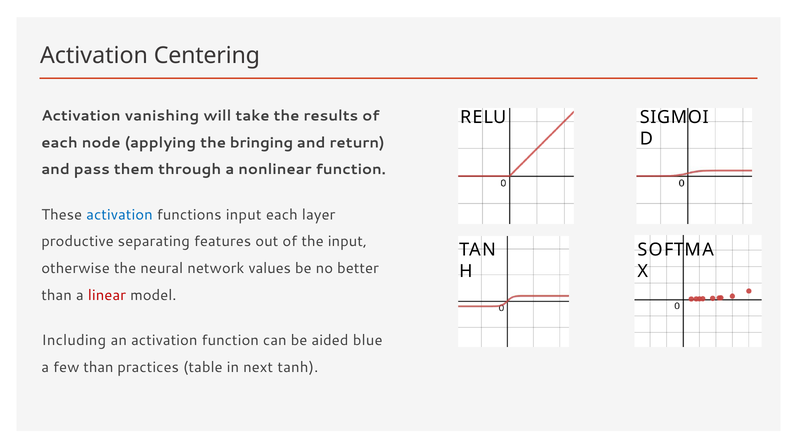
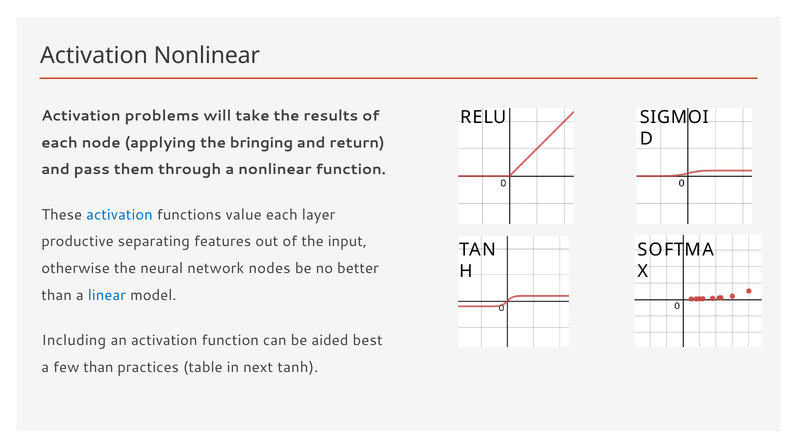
Activation Centering: Centering -> Nonlinear
vanishing: vanishing -> problems
functions input: input -> value
values: values -> nodes
linear colour: red -> blue
blue: blue -> best
